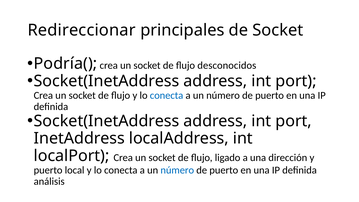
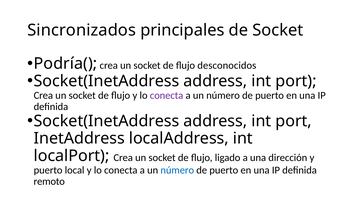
Redireccionar: Redireccionar -> Sincronizados
conecta at (167, 95) colour: blue -> purple
análisis: análisis -> remoto
